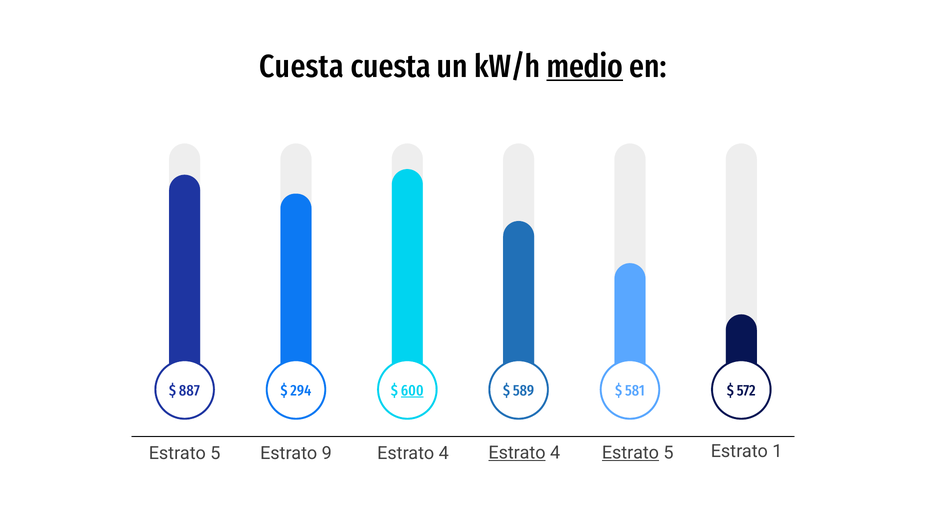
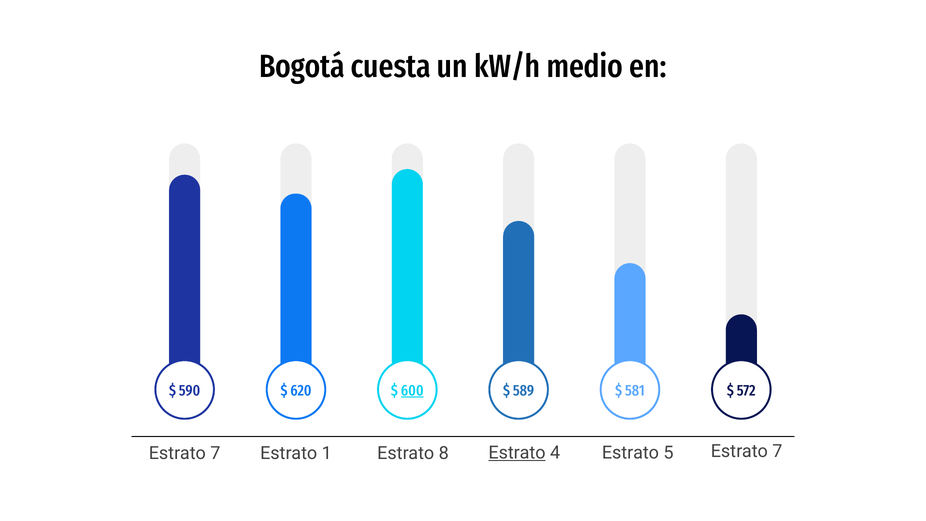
Cuesta at (302, 66): Cuesta -> Bogotá
medio underline: present -> none
887: 887 -> 590
294: 294 -> 620
1 at (777, 451): 1 -> 7
Estrato at (630, 452) underline: present -> none
5 at (215, 453): 5 -> 7
9: 9 -> 1
4 at (444, 453): 4 -> 8
